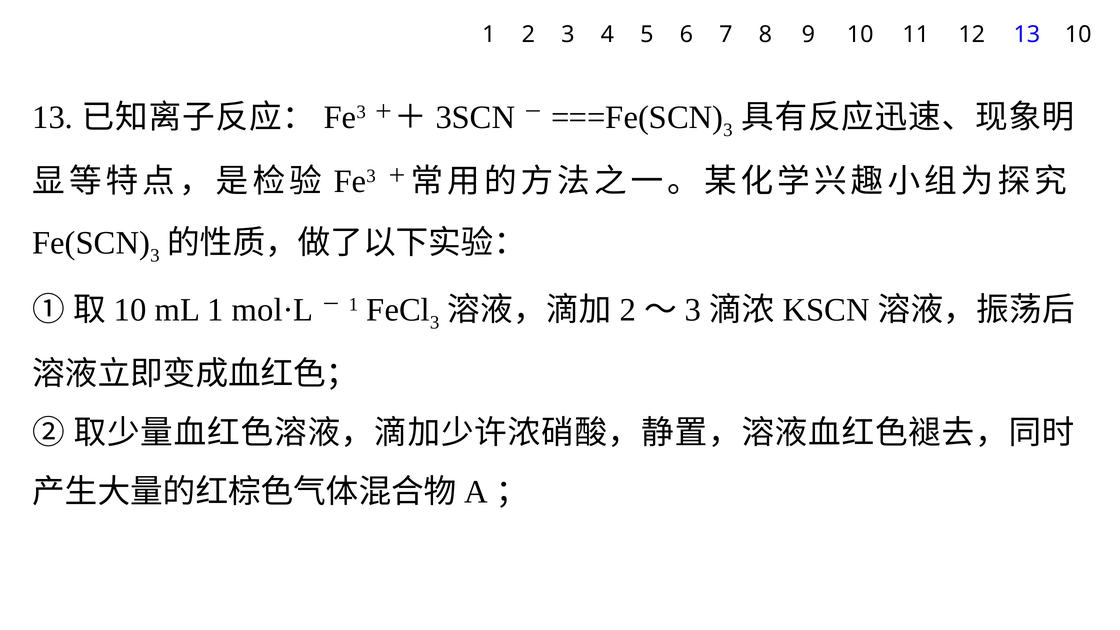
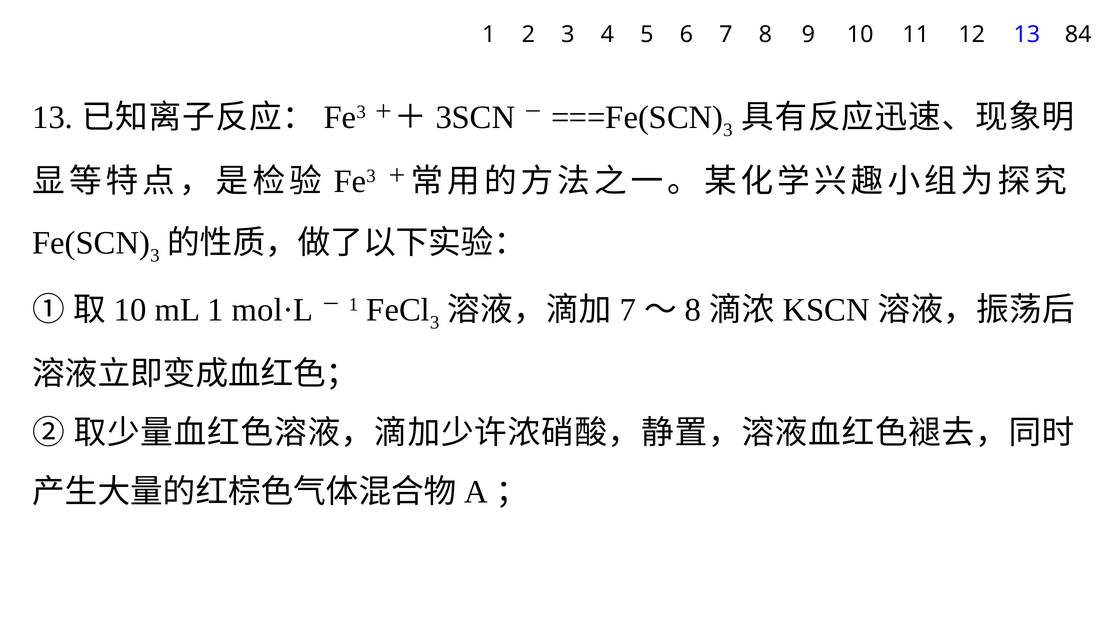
13 10: 10 -> 84
2 at (628, 310): 2 -> 7
3 at (693, 310): 3 -> 8
